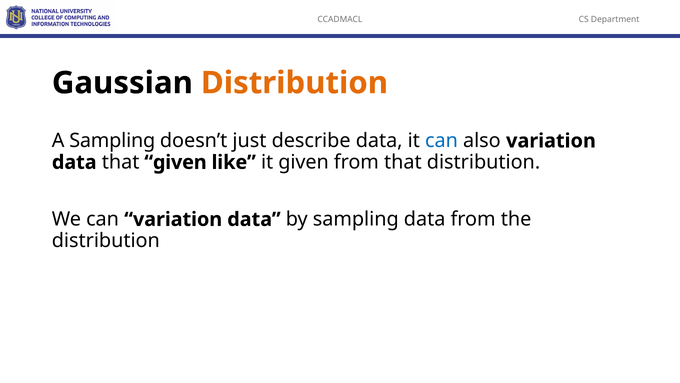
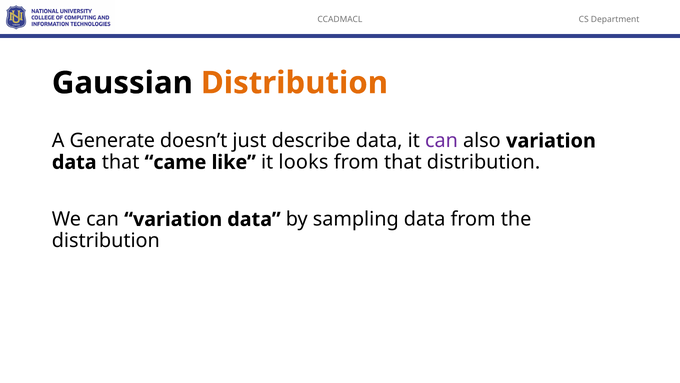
A Sampling: Sampling -> Generate
can at (441, 141) colour: blue -> purple
that given: given -> came
it given: given -> looks
